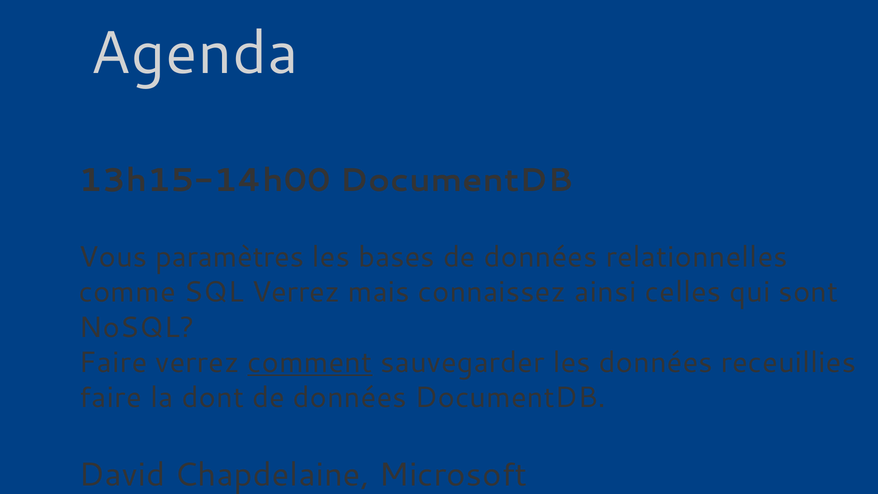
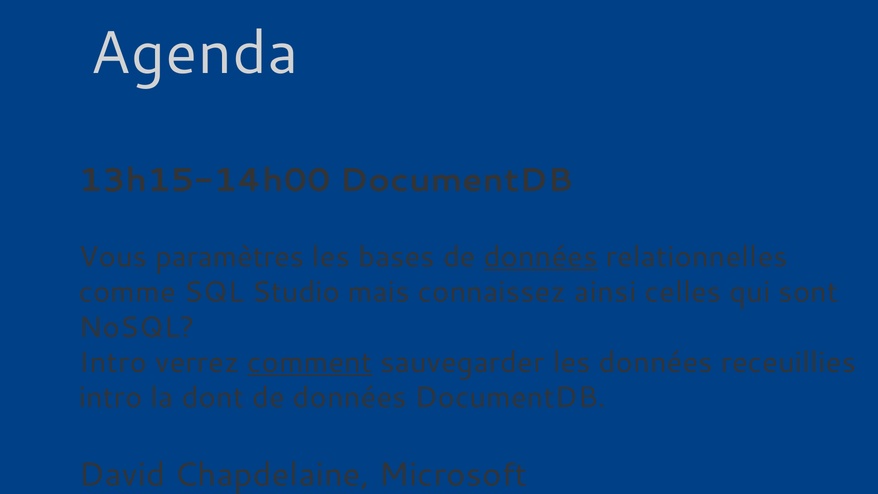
données at (541, 257) underline: none -> present
SQL Verrez: Verrez -> Studio
Faire at (113, 362): Faire -> Intro
faire at (110, 398): faire -> intro
